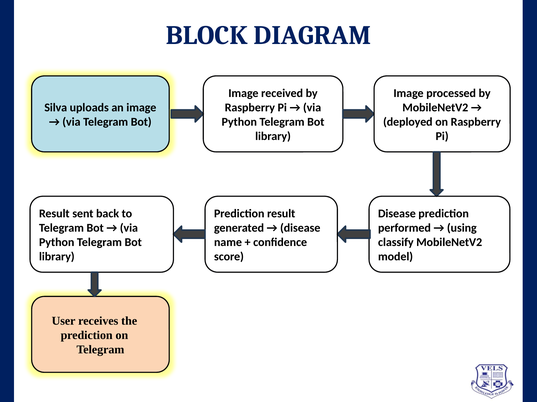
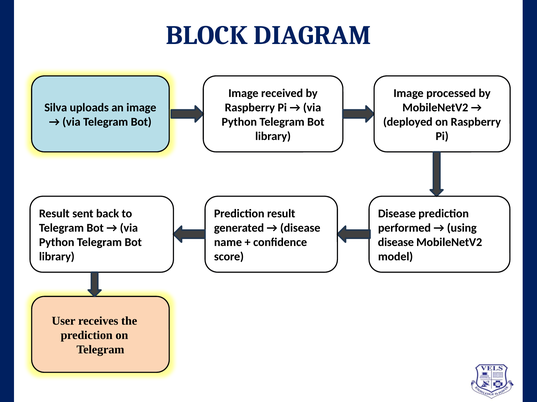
classify at (396, 243): classify -> disease
